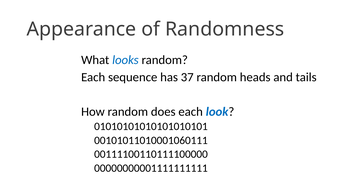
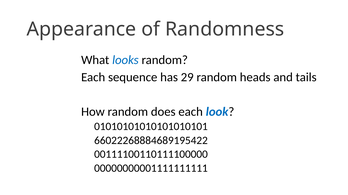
37: 37 -> 29
00101011010001060111: 00101011010001060111 -> 66022268884689195422
